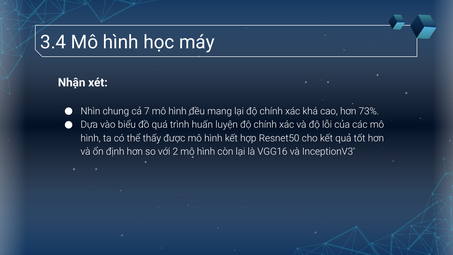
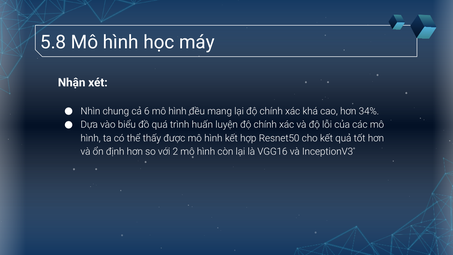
3.4: 3.4 -> 5.8
7: 7 -> 6
73%: 73% -> 34%
